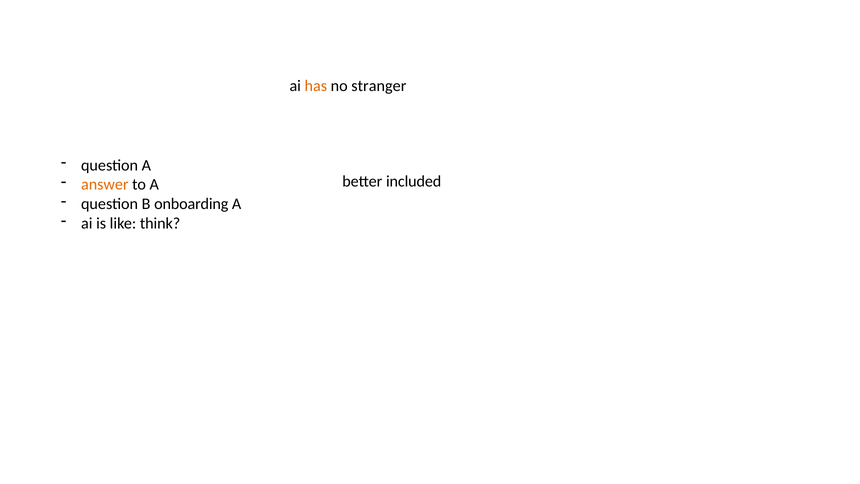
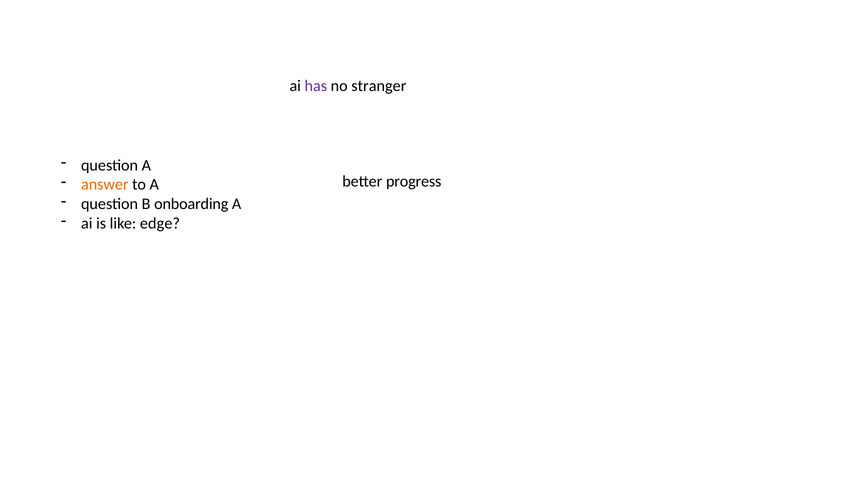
has colour: orange -> purple
included: included -> progress
think: think -> edge
